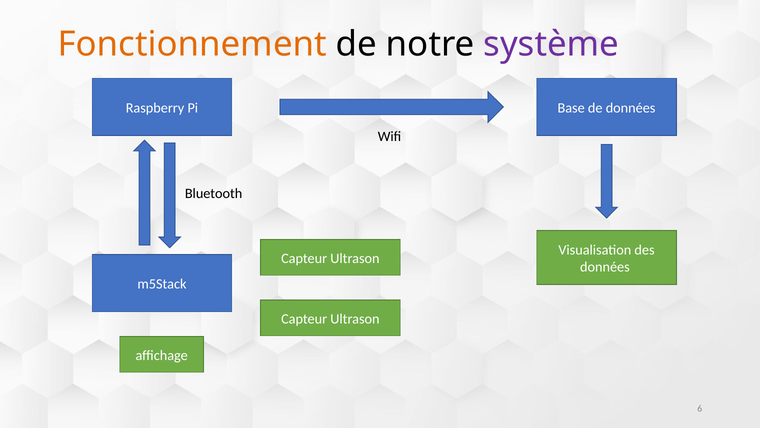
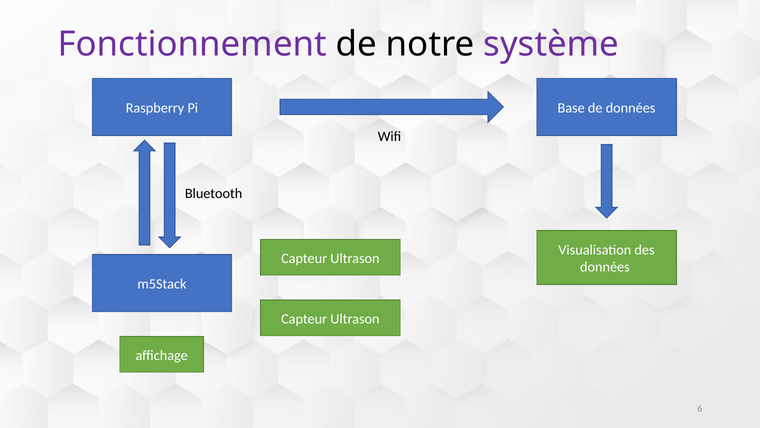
Fonctionnement colour: orange -> purple
